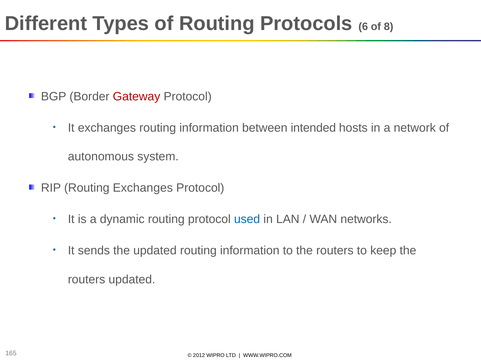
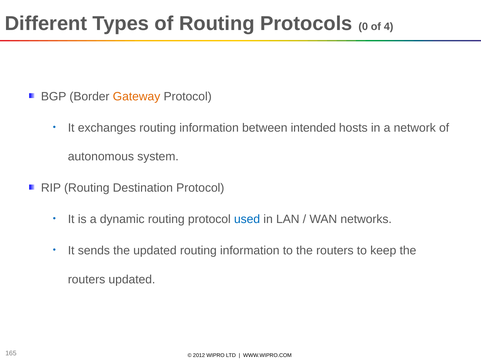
6: 6 -> 0
8: 8 -> 4
Gateway colour: red -> orange
Routing Exchanges: Exchanges -> Destination
